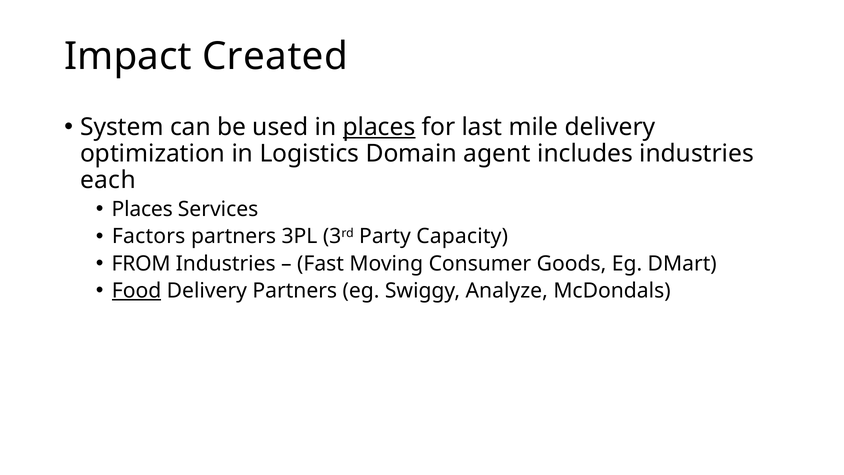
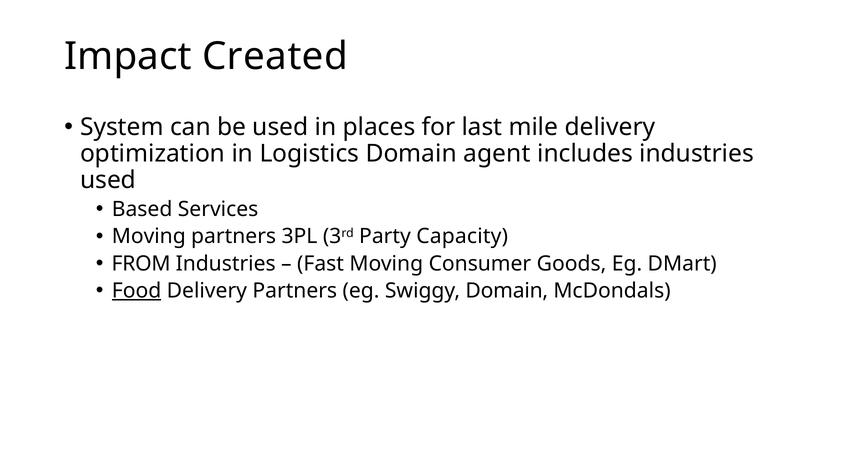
places at (379, 127) underline: present -> none
each at (108, 180): each -> used
Places at (142, 209): Places -> Based
Factors at (149, 236): Factors -> Moving
Swiggy Analyze: Analyze -> Domain
